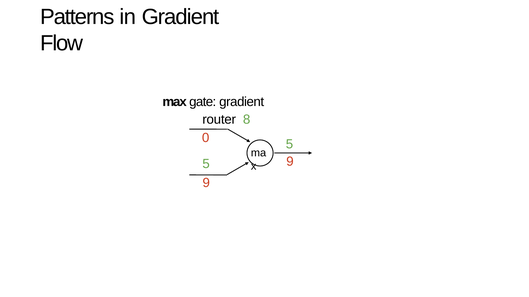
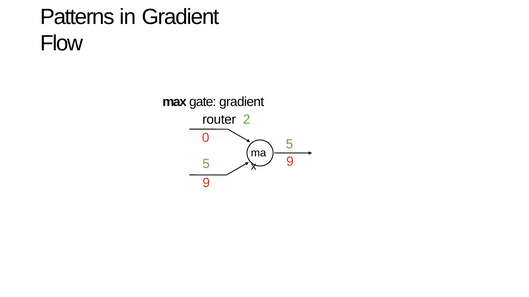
8: 8 -> 2
